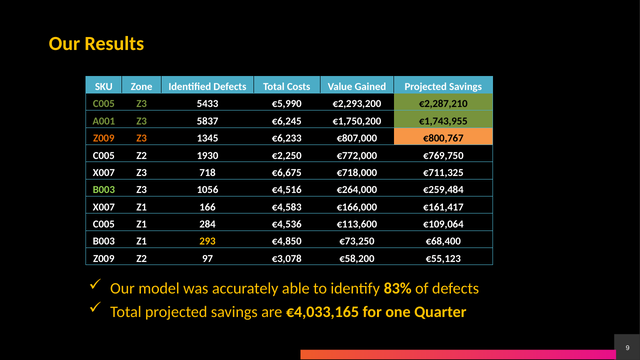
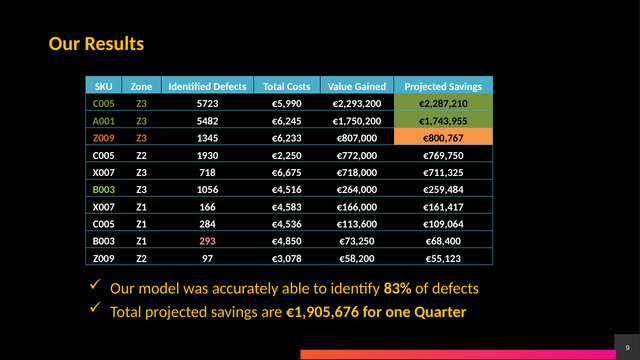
5433: 5433 -> 5723
5837: 5837 -> 5482
293 colour: yellow -> pink
€4,033,165: €4,033,165 -> €1,905,676
